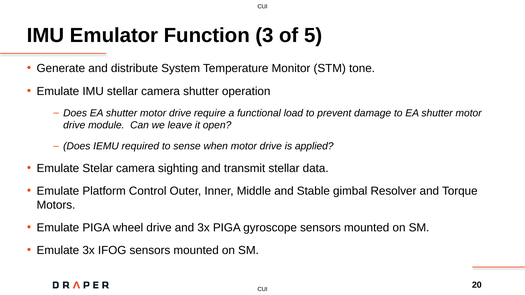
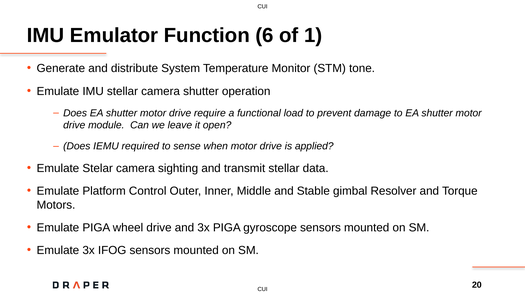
3: 3 -> 6
5: 5 -> 1
